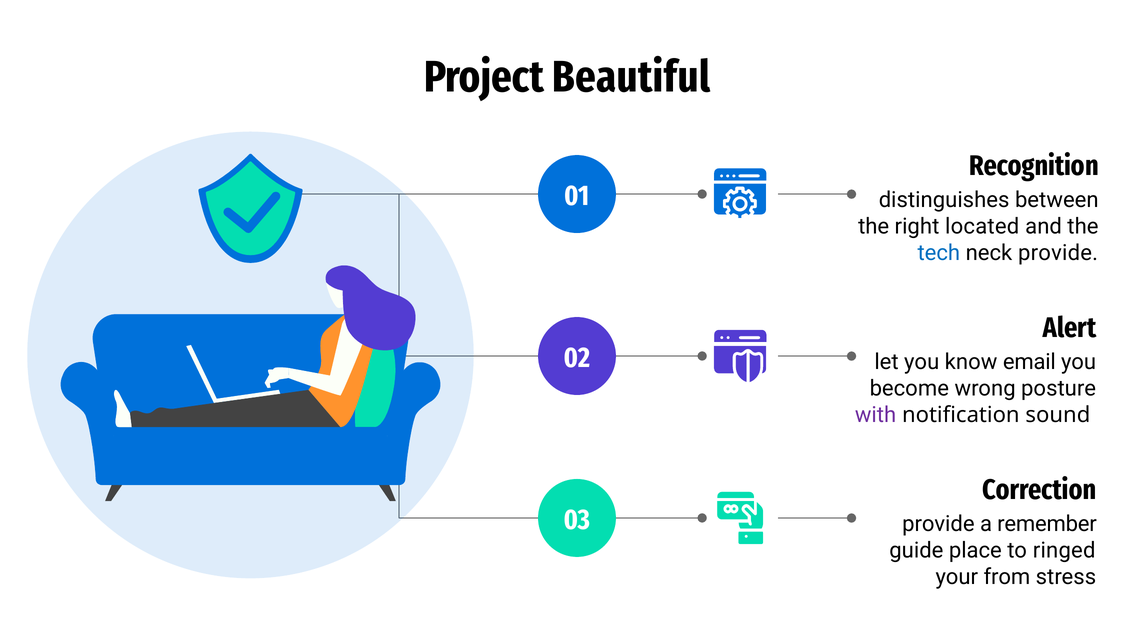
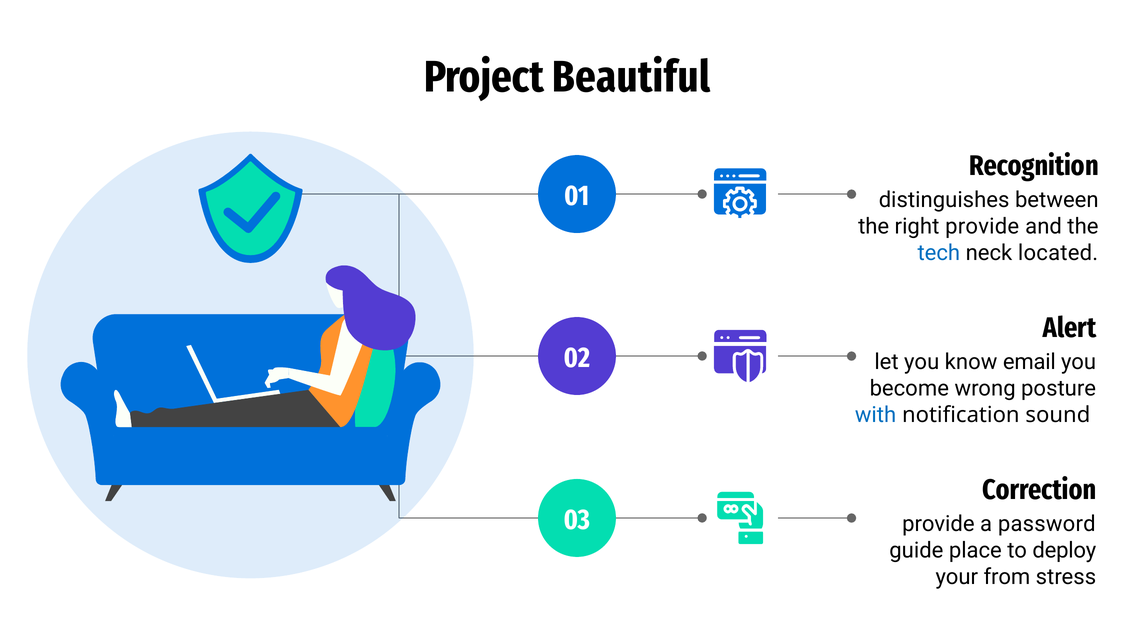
right located: located -> provide
neck provide: provide -> located
with colour: purple -> blue
remember: remember -> password
ringed: ringed -> deploy
